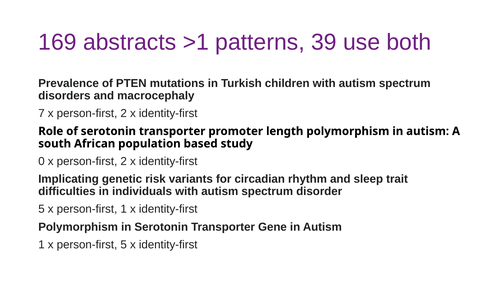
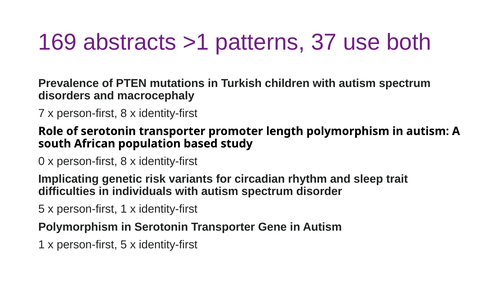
39: 39 -> 37
7 x person-first 2: 2 -> 8
0 x person-first 2: 2 -> 8
